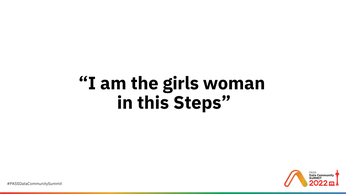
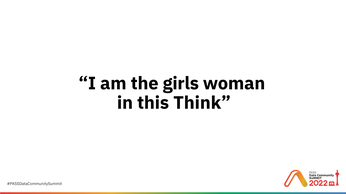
Steps: Steps -> Think
